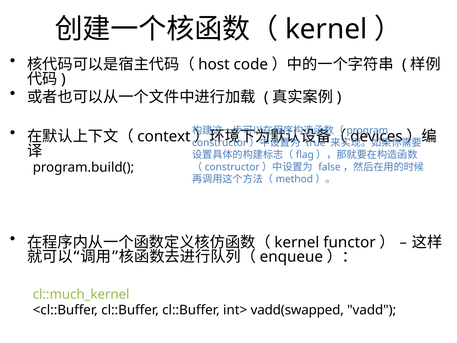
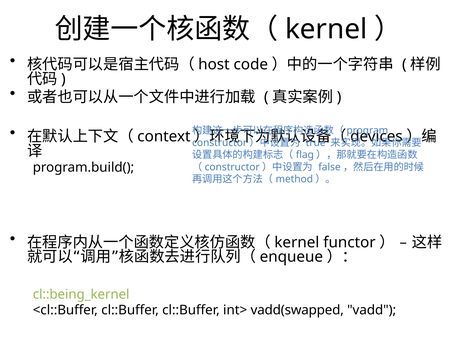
cl::much_kernel: cl::much_kernel -> cl::being_kernel
